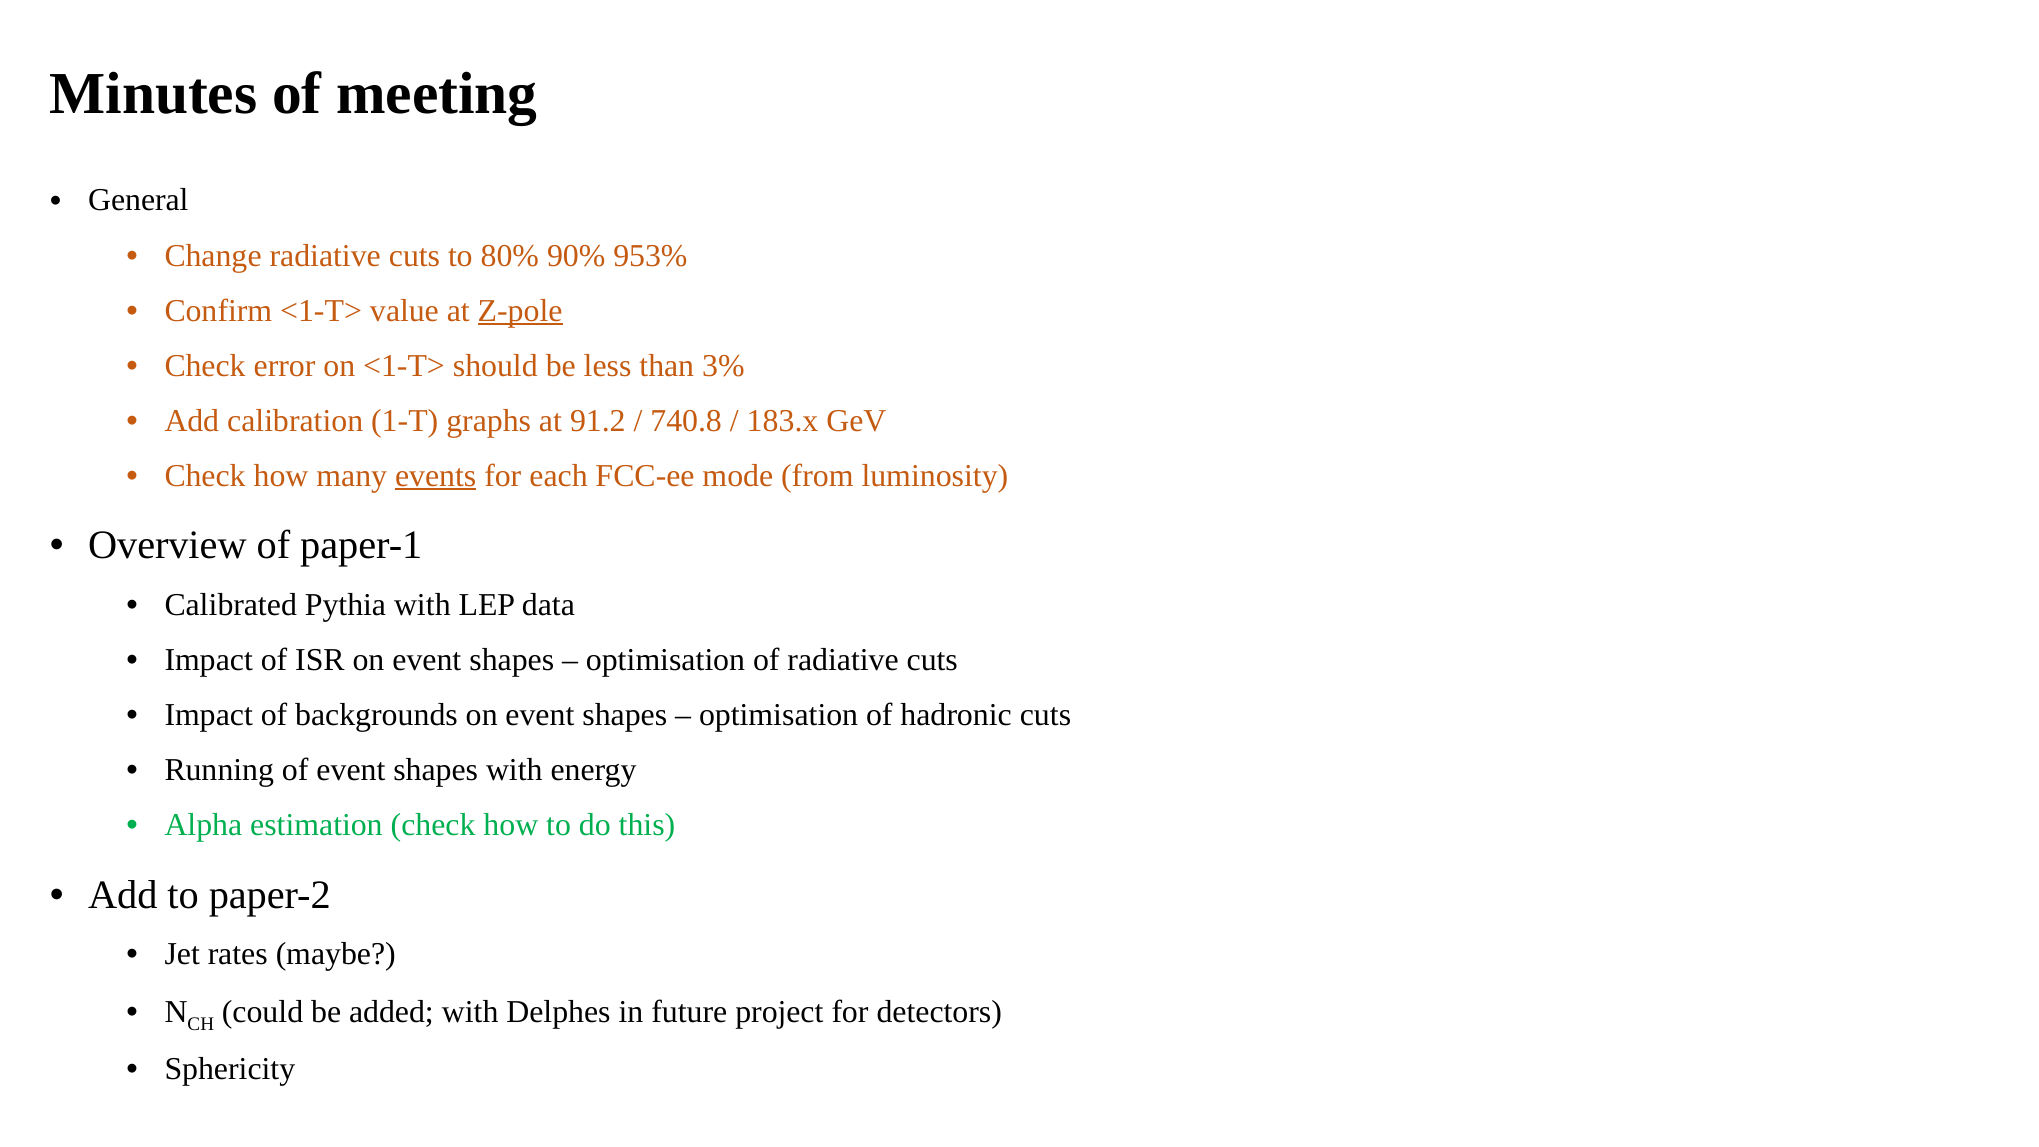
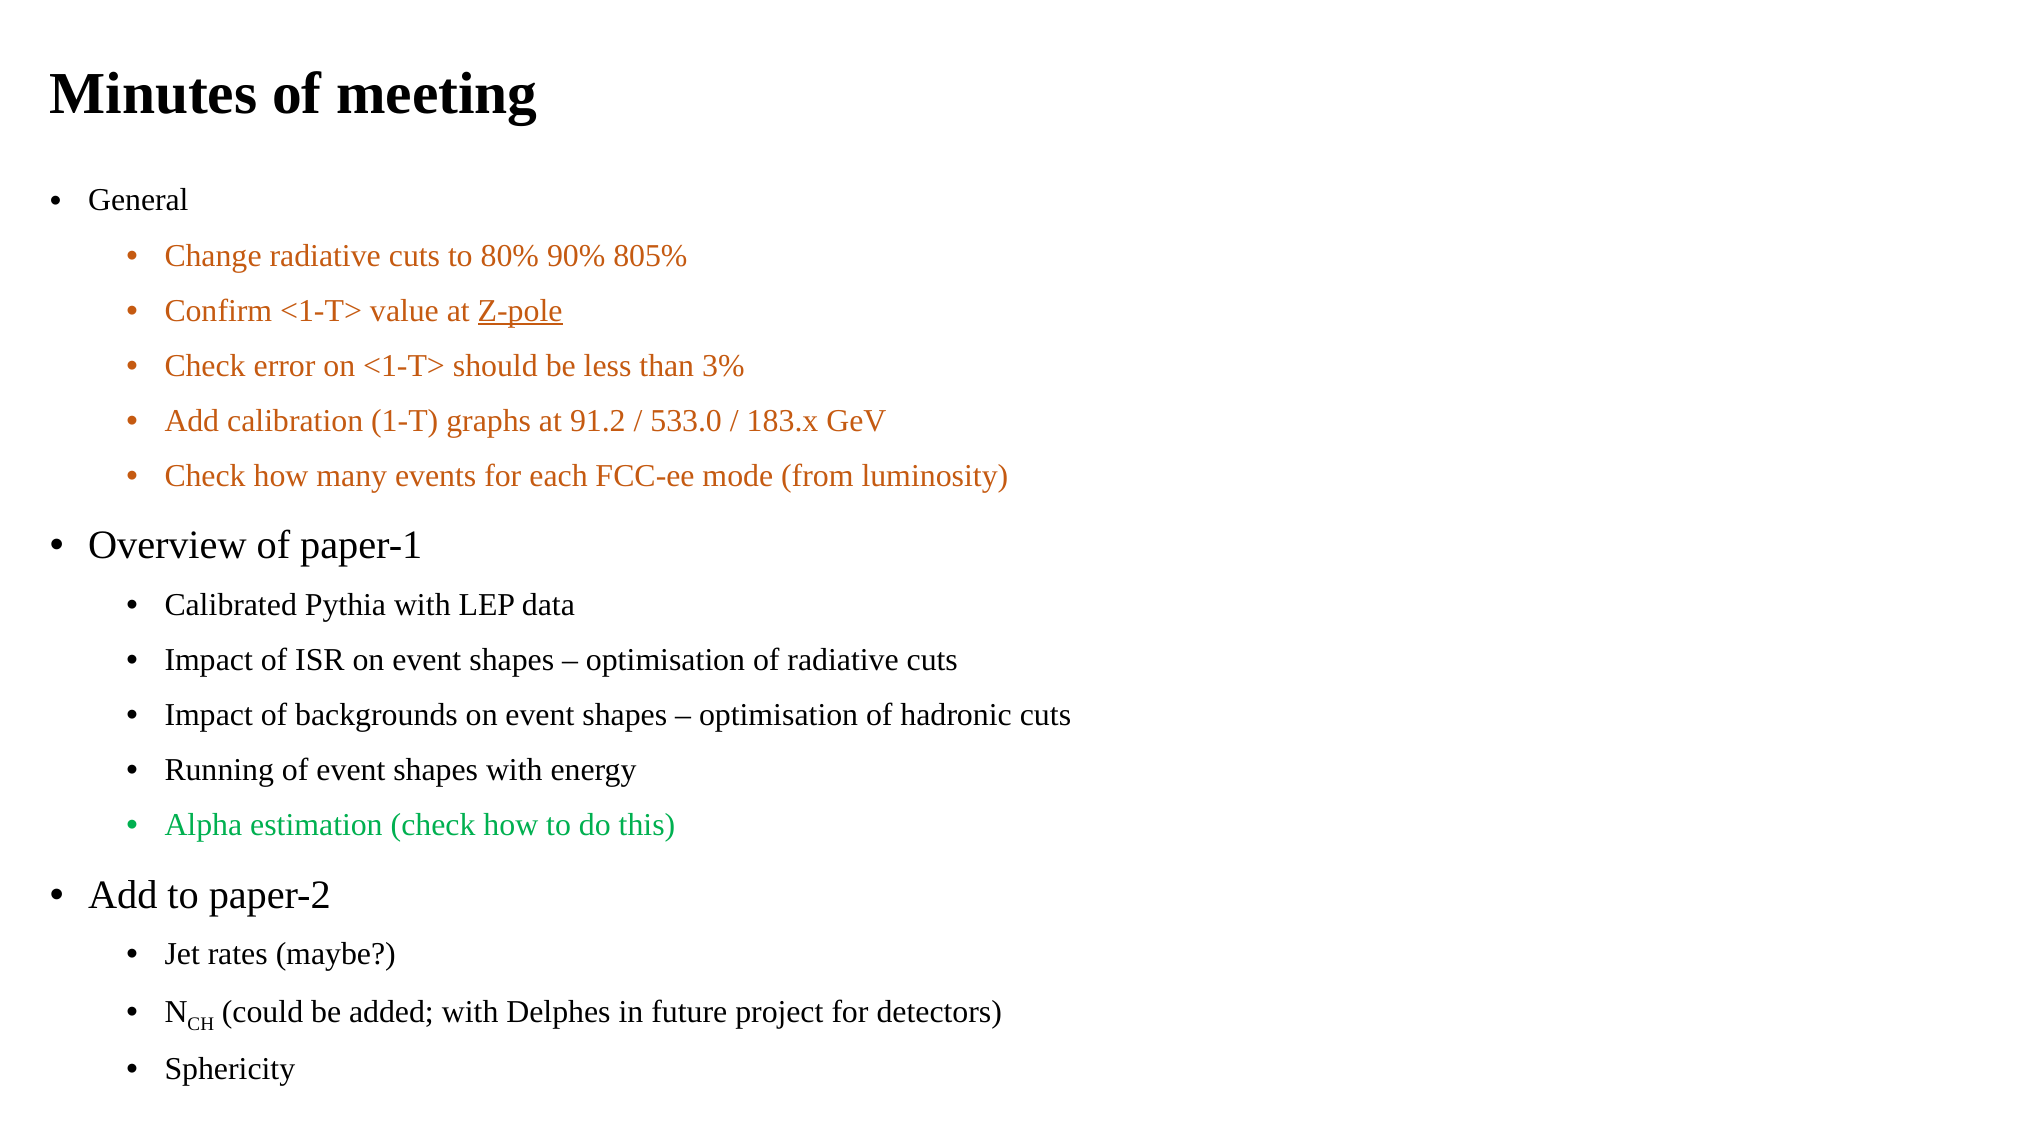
953%: 953% -> 805%
740.8: 740.8 -> 533.0
events underline: present -> none
